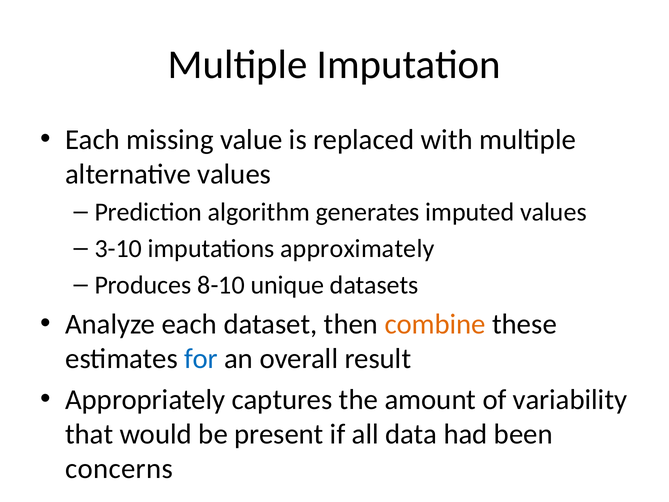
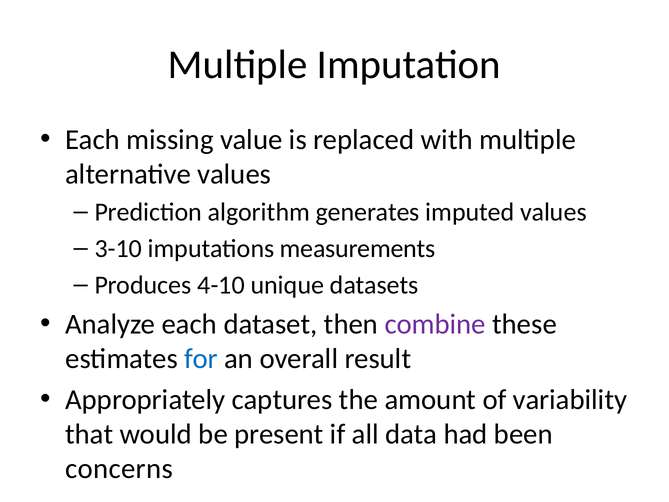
approximately: approximately -> measurements
8-10: 8-10 -> 4-10
combine colour: orange -> purple
